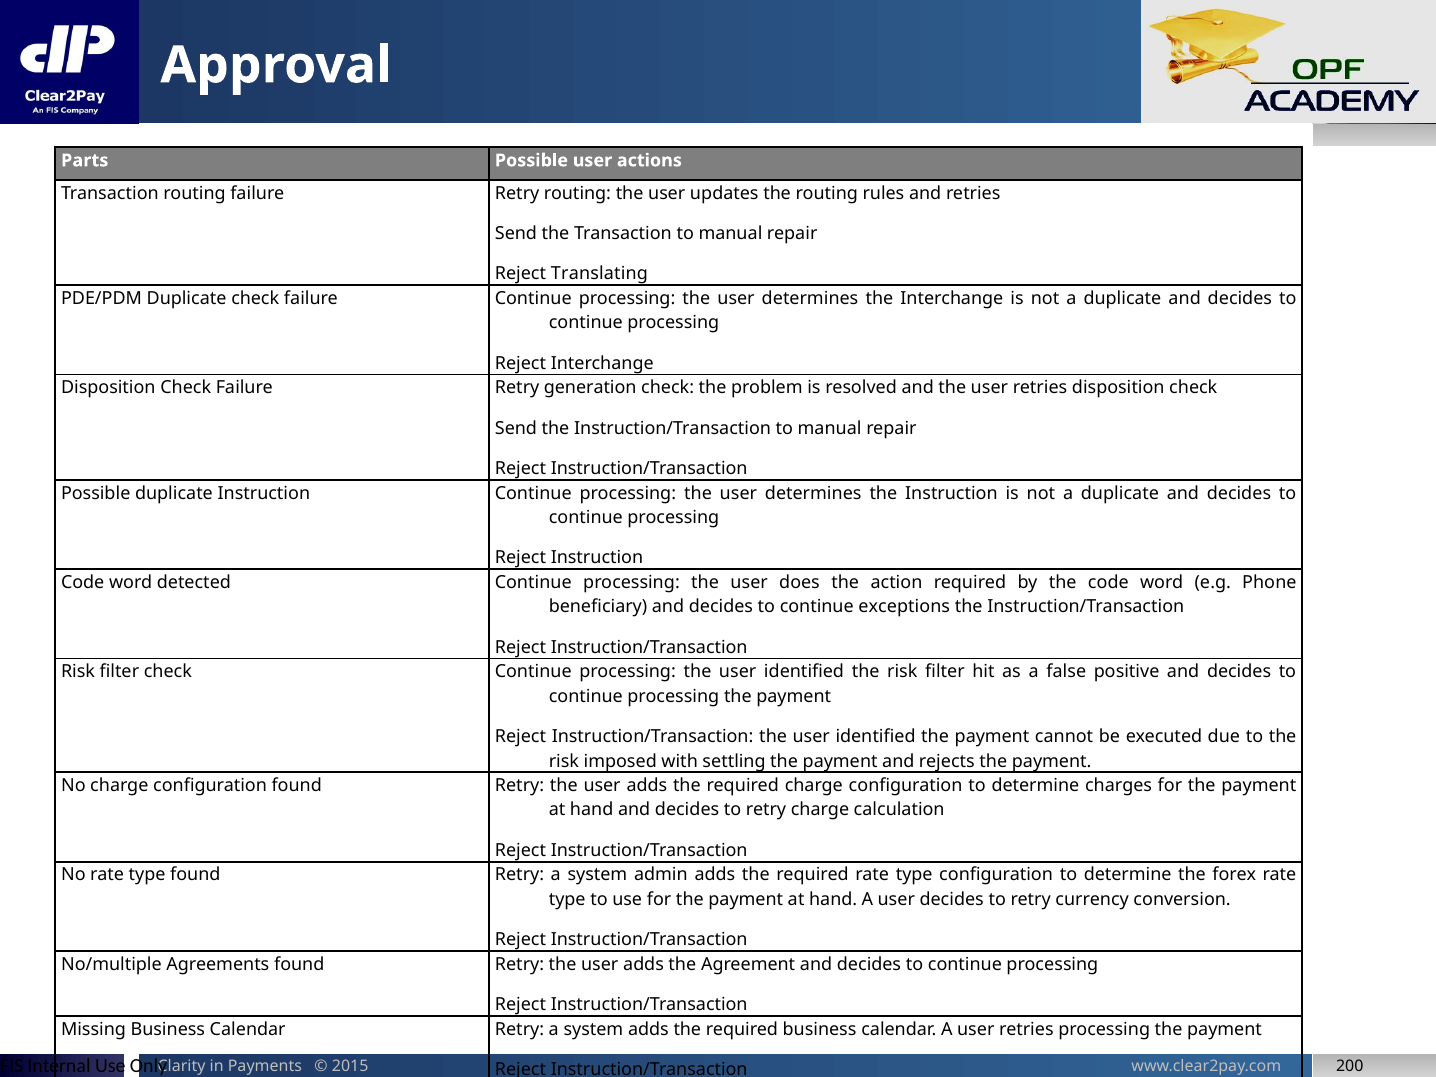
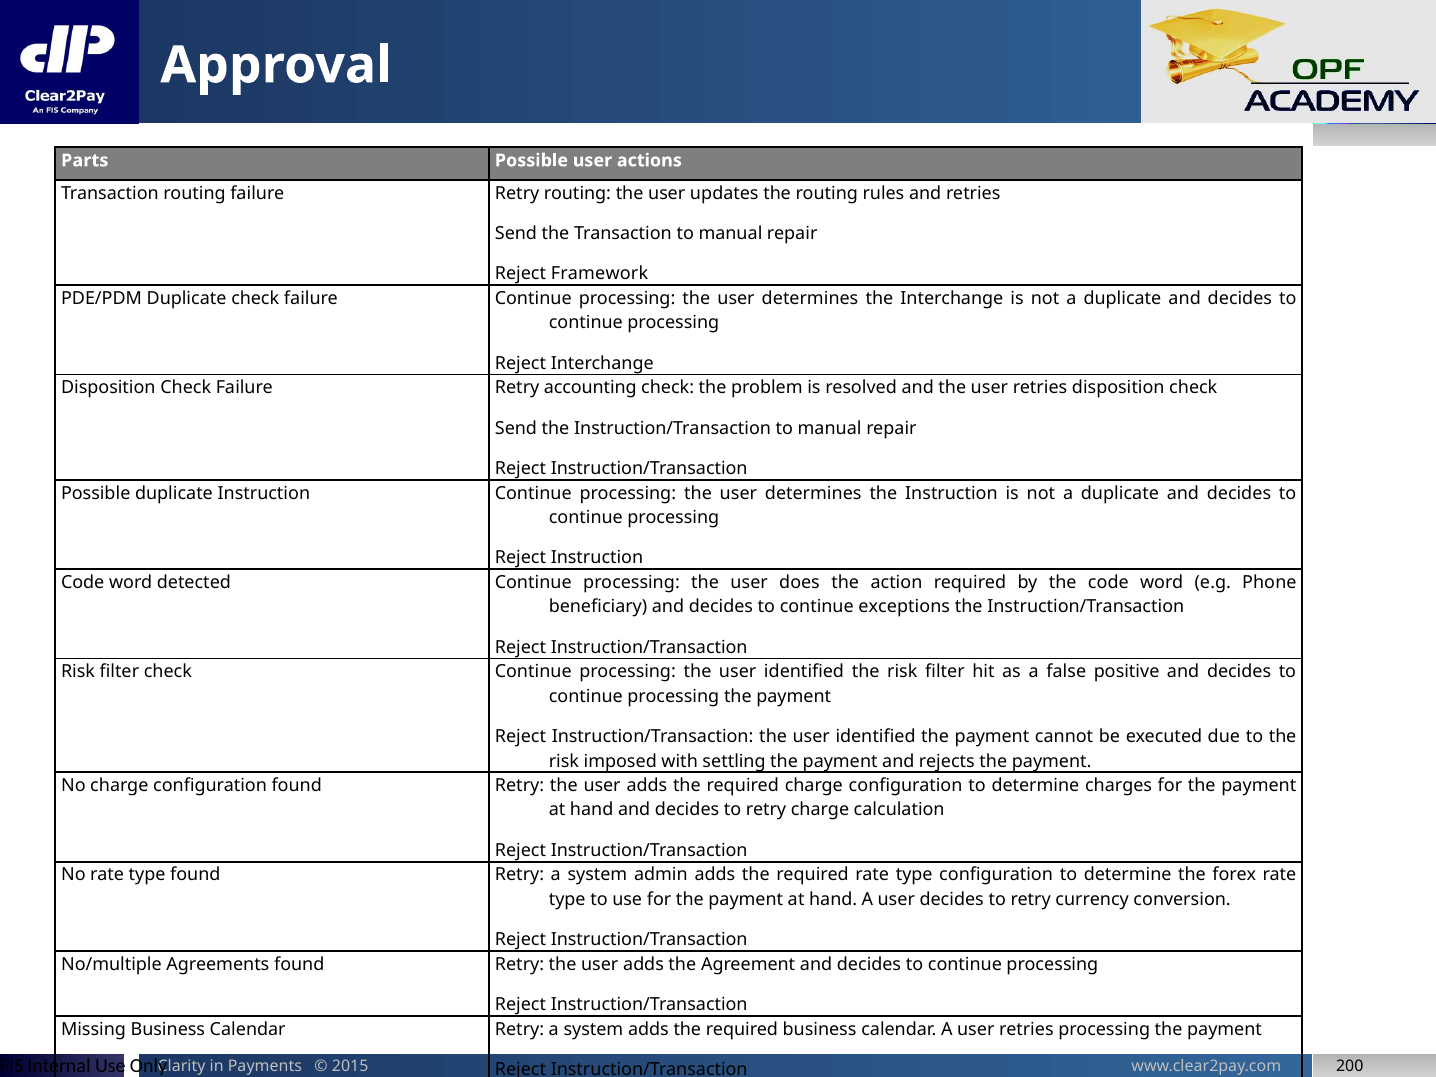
Translating: Translating -> Framework
generation: generation -> accounting
